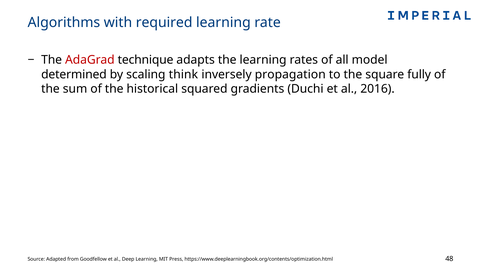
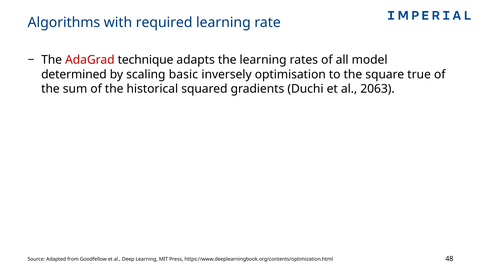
think: think -> basic
propagation: propagation -> optimisation
fully: fully -> true
2016: 2016 -> 2063
